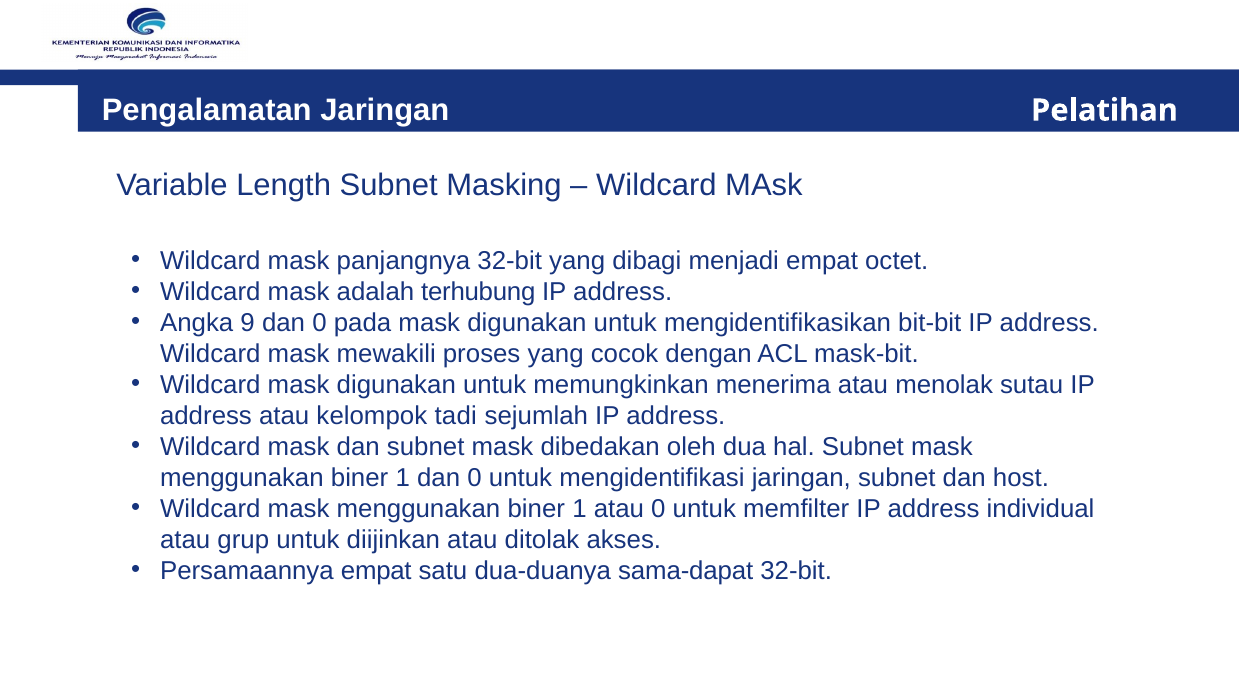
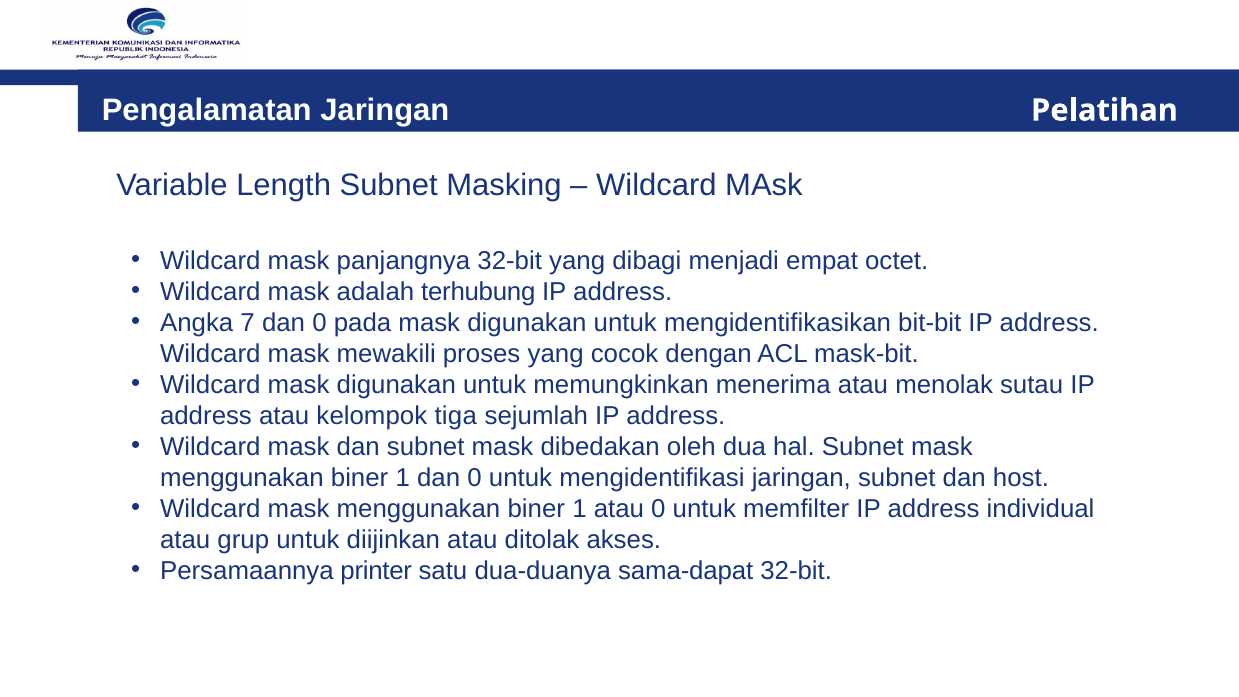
9: 9 -> 7
tadi: tadi -> tiga
Persamaannya empat: empat -> printer
